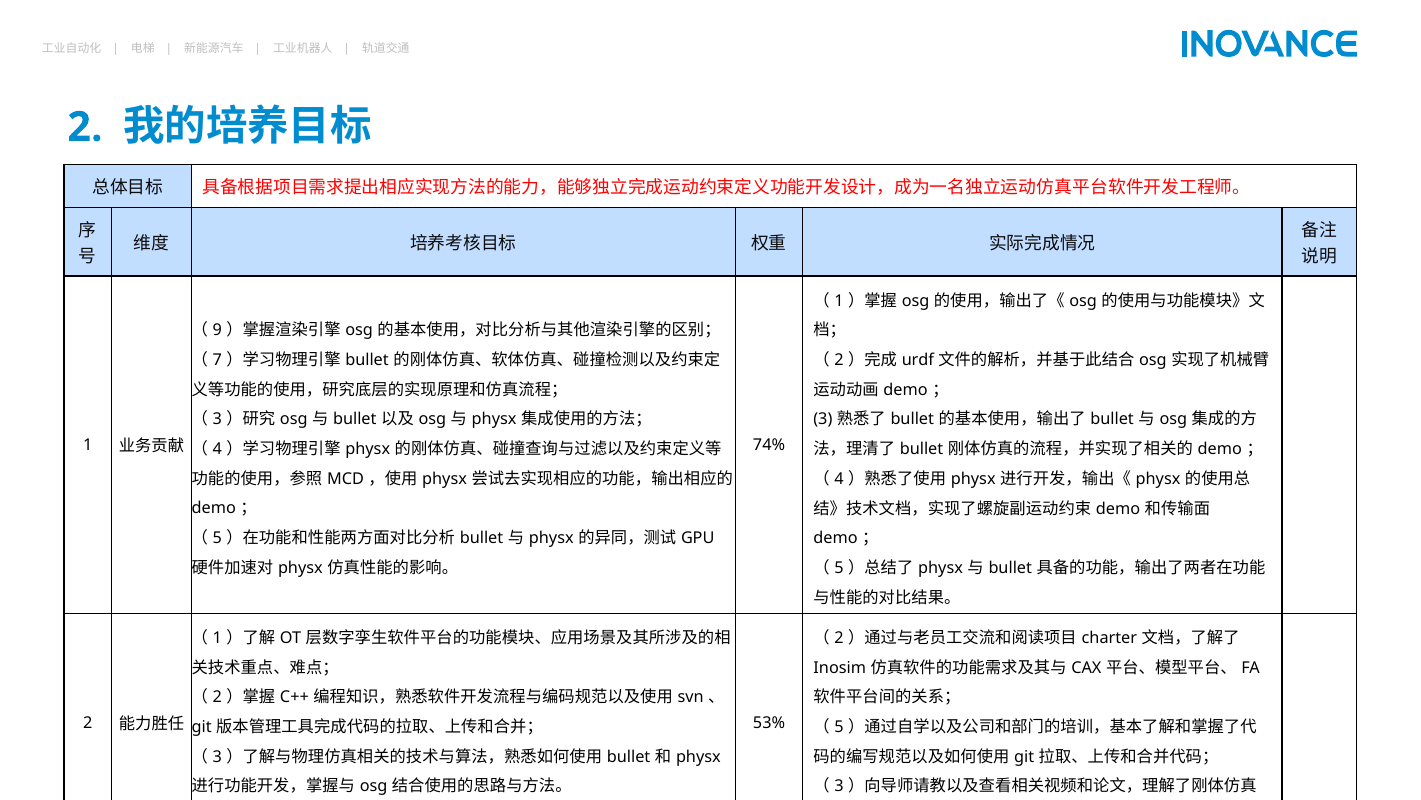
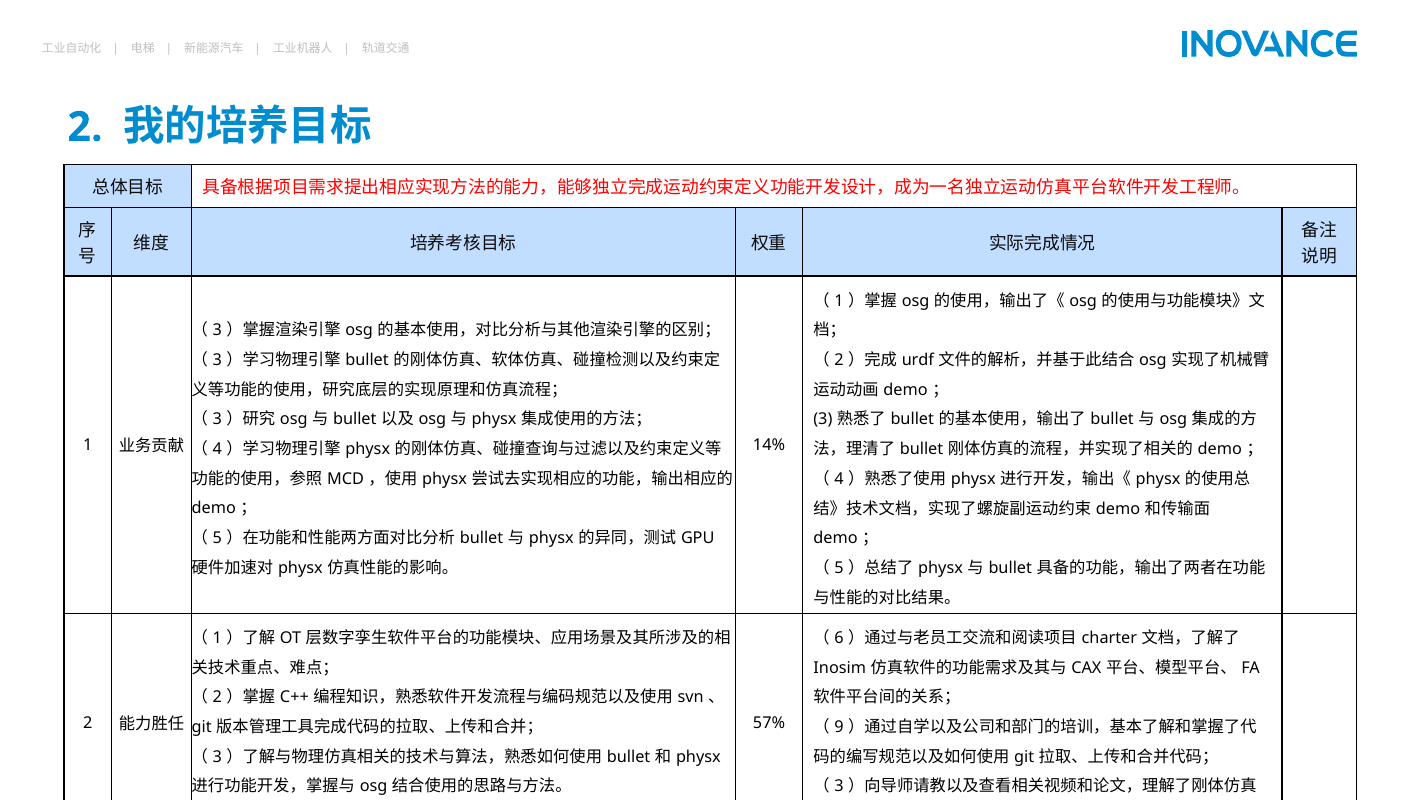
9 at (217, 330): 9 -> 3
7 at (217, 360): 7 -> 3
74%: 74% -> 14%
2 at (839, 638): 2 -> 6
53%: 53% -> 57%
5 at (839, 727): 5 -> 9
